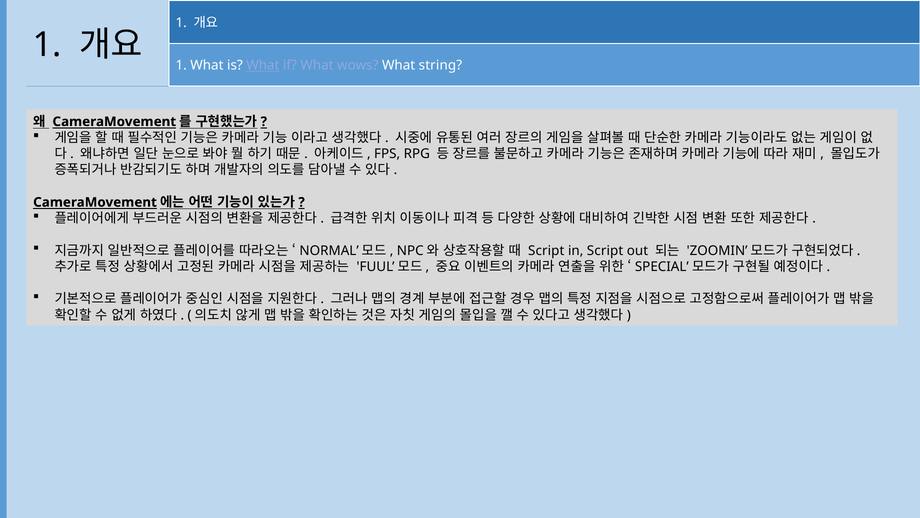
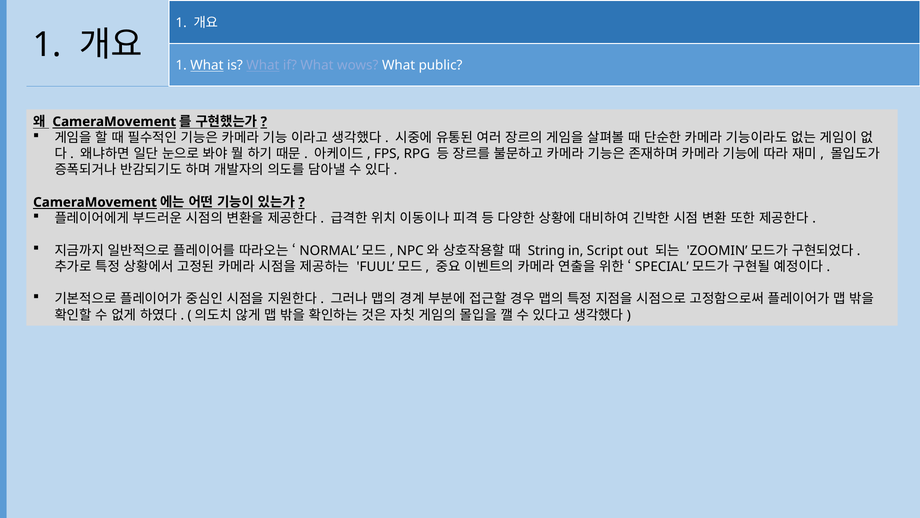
What at (207, 65) underline: none -> present
string: string -> public
Script at (546, 250): Script -> String
